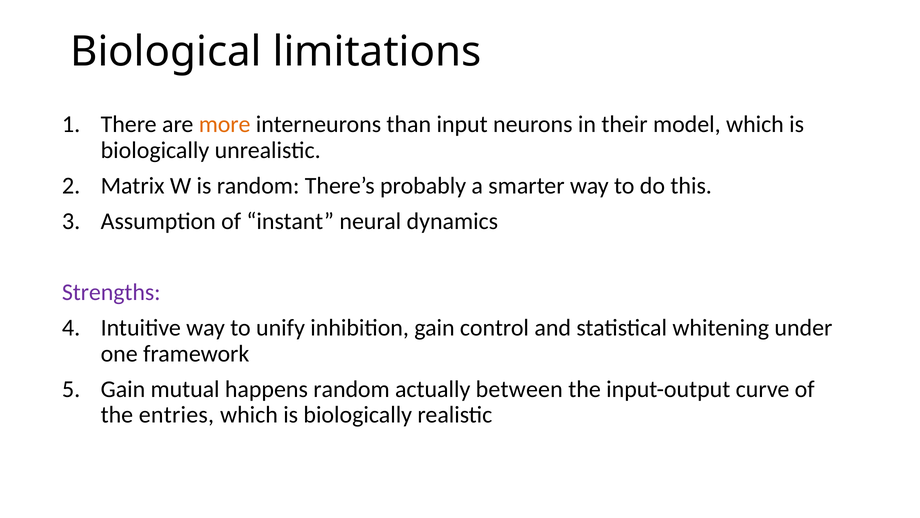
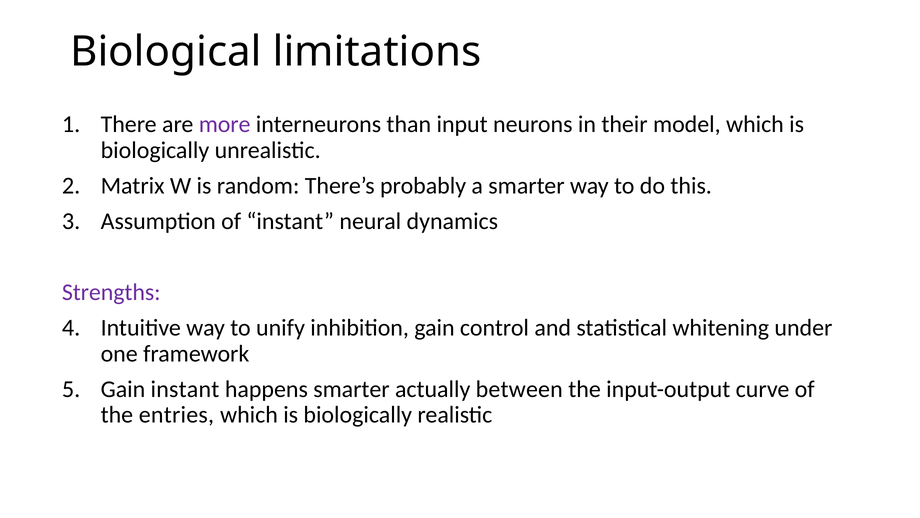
more colour: orange -> purple
Gain mutual: mutual -> instant
happens random: random -> smarter
